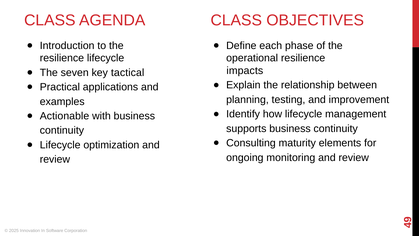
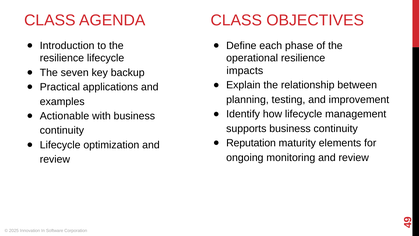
tactical: tactical -> backup
Consulting: Consulting -> Reputation
